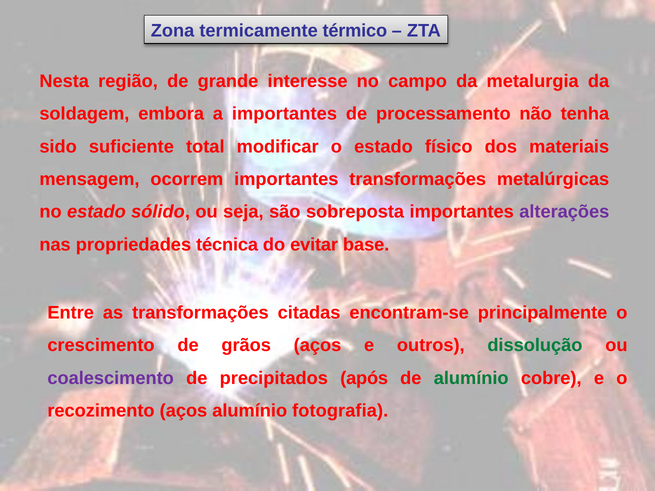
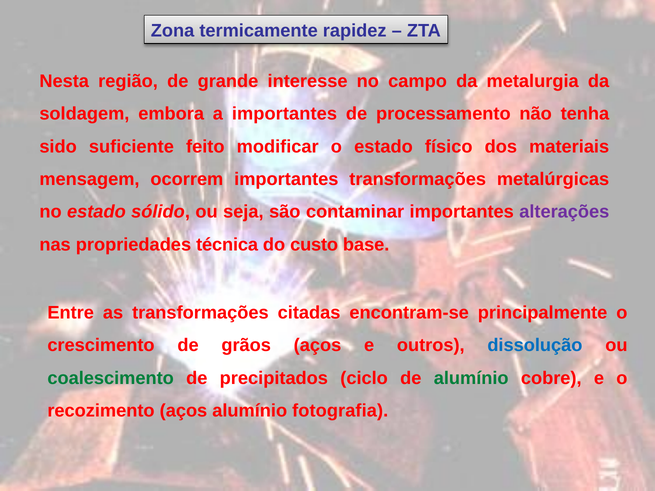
térmico: térmico -> rapidez
total: total -> feito
sobreposta: sobreposta -> contaminar
evitar: evitar -> custo
dissolução colour: green -> blue
coalescimento colour: purple -> green
após: após -> ciclo
